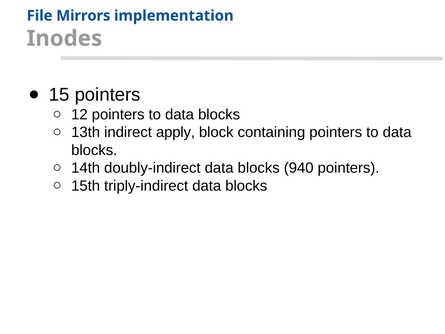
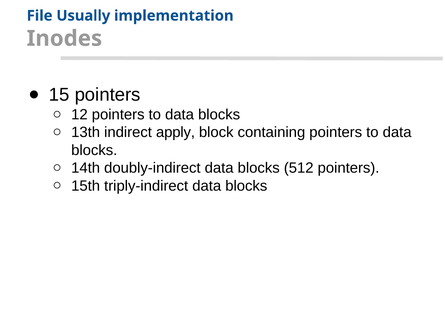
Mirrors: Mirrors -> Usually
940: 940 -> 512
